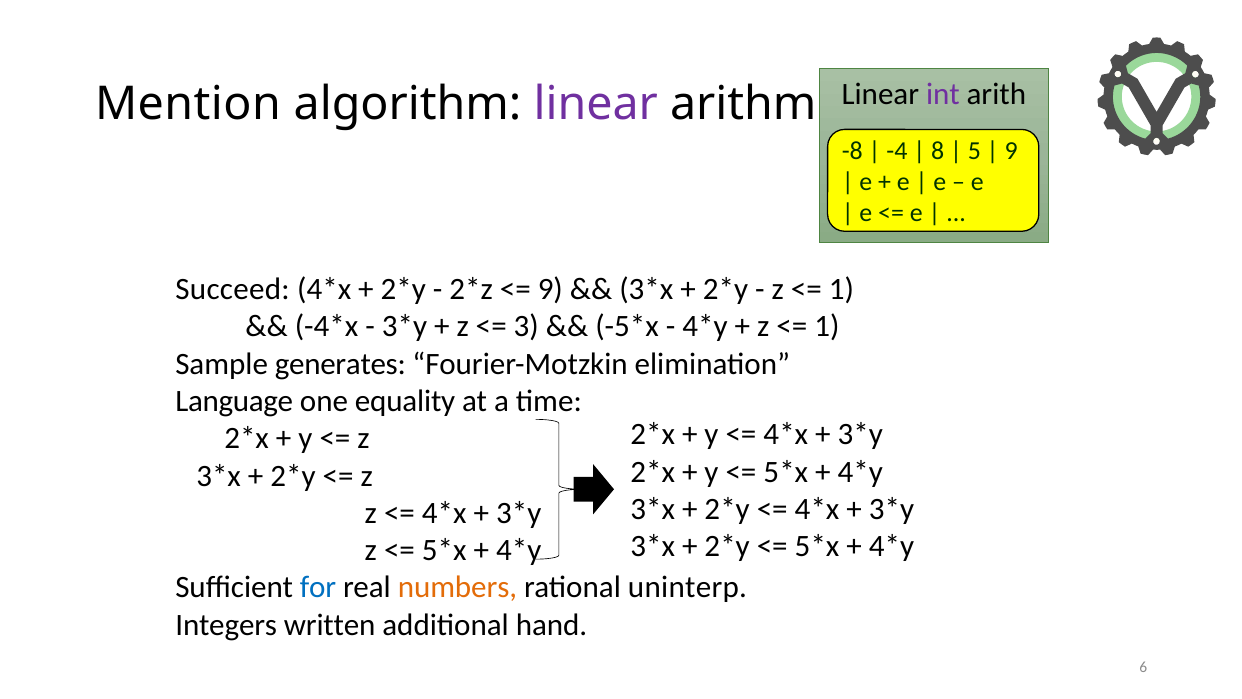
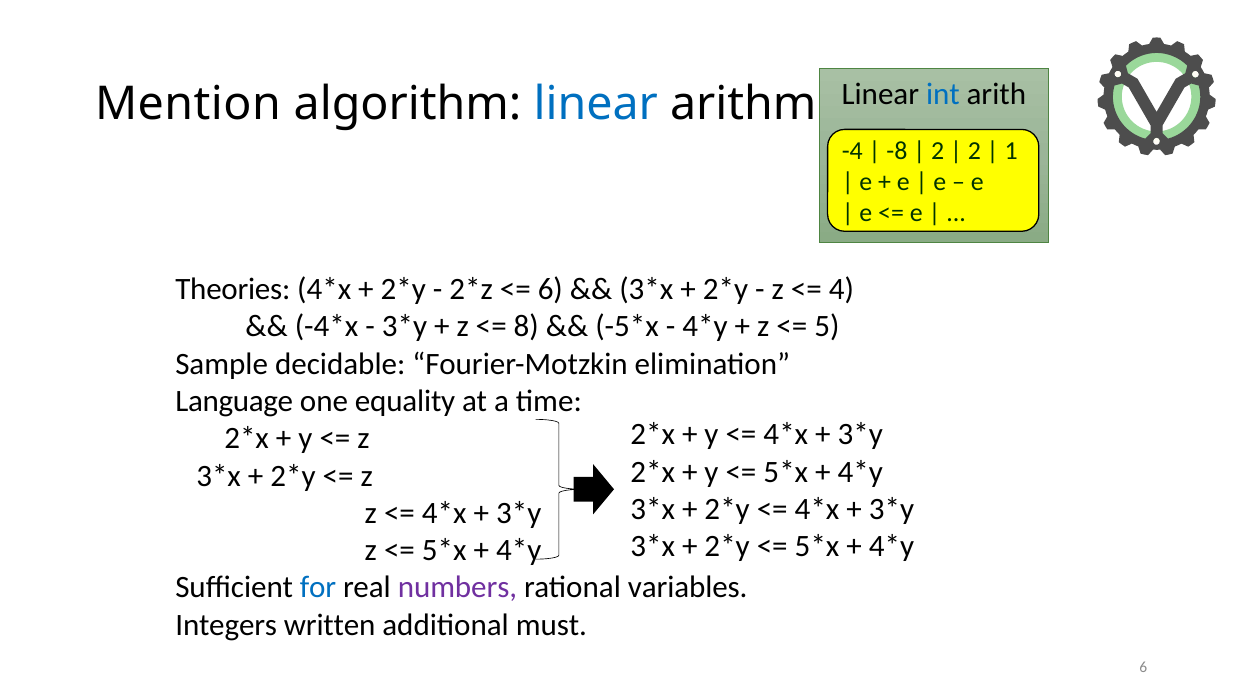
int colour: purple -> blue
linear at (596, 104) colour: purple -> blue
-8: -8 -> -4
-4: -4 -> -8
8 at (938, 151): 8 -> 2
5 at (974, 151): 5 -> 2
9 at (1011, 151): 9 -> 1
Succeed: Succeed -> Theories
9 at (550, 289): 9 -> 6
1 at (841, 289): 1 -> 4
3: 3 -> 8
1 at (827, 327): 1 -> 5
generates: generates -> decidable
numbers colour: orange -> purple
uninterp: uninterp -> variables
hand: hand -> must
